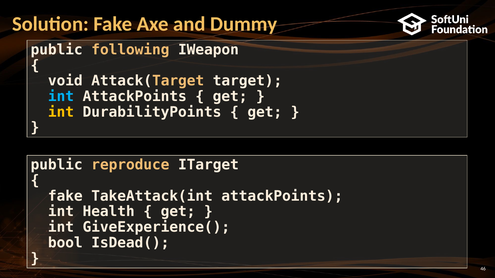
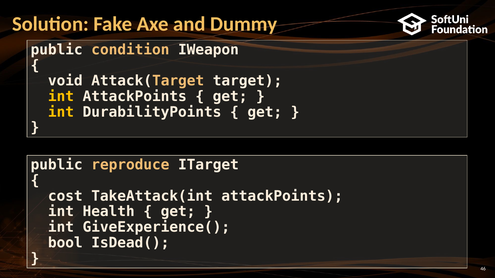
following: following -> condition
int at (61, 97) colour: light blue -> yellow
fake at (65, 196): fake -> cost
